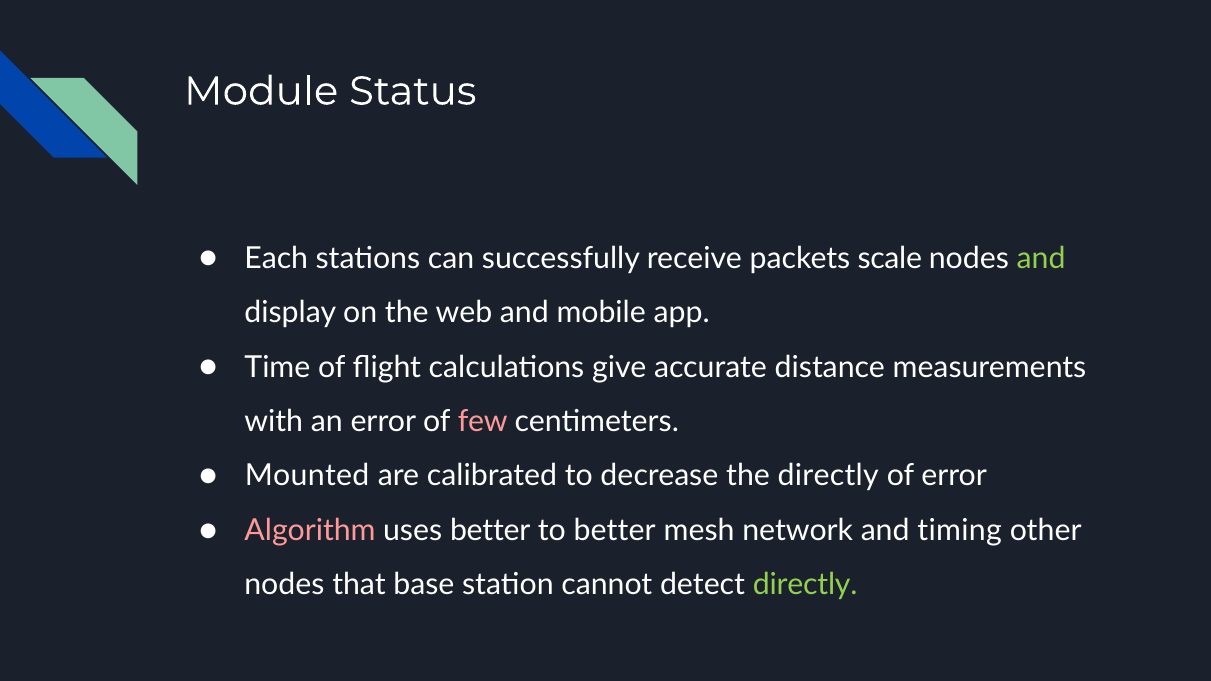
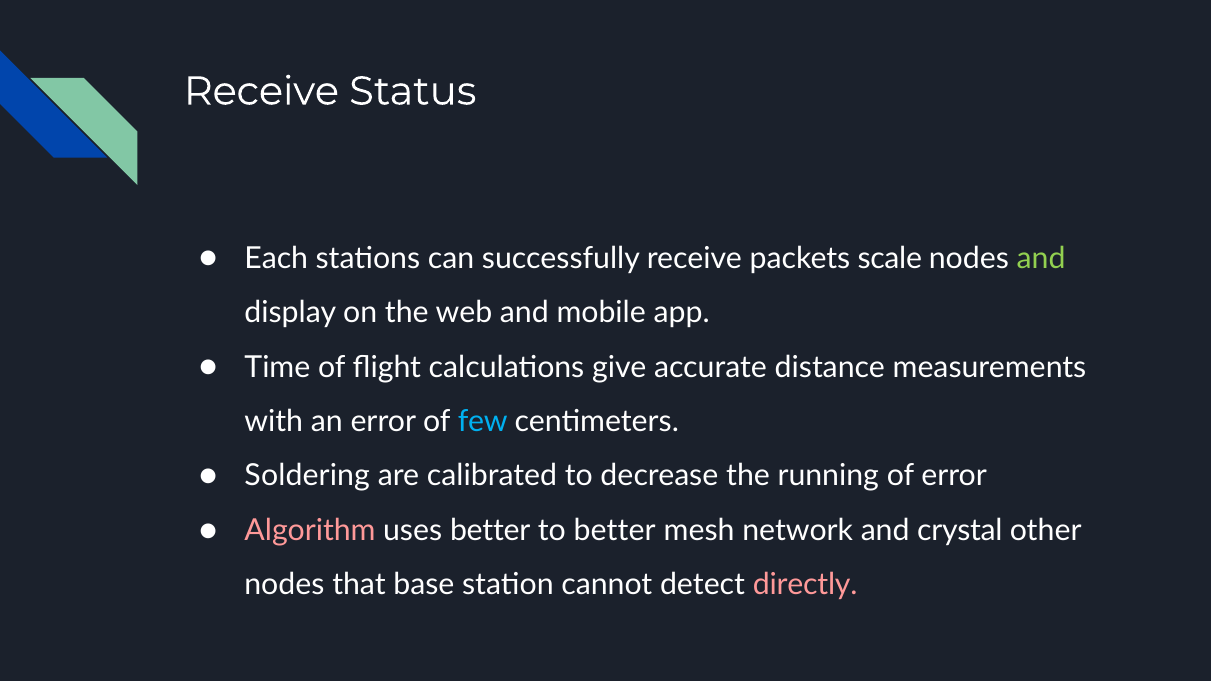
Module at (261, 91): Module -> Receive
few colour: pink -> light blue
Mounted: Mounted -> Soldering
the directly: directly -> running
timing: timing -> crystal
directly at (805, 585) colour: light green -> pink
